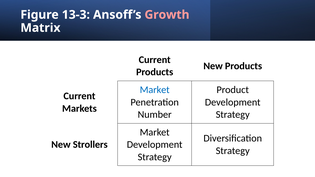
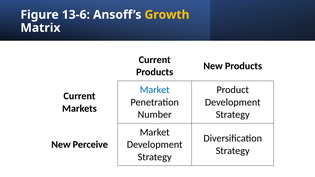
13-3: 13-3 -> 13-6
Growth colour: pink -> yellow
Strollers: Strollers -> Perceive
